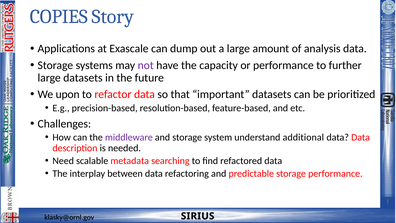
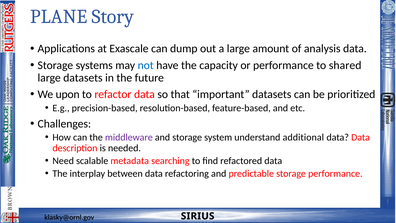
COPIES: COPIES -> PLANE
not colour: purple -> blue
further: further -> shared
